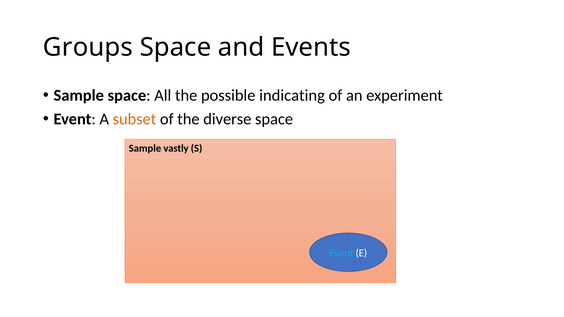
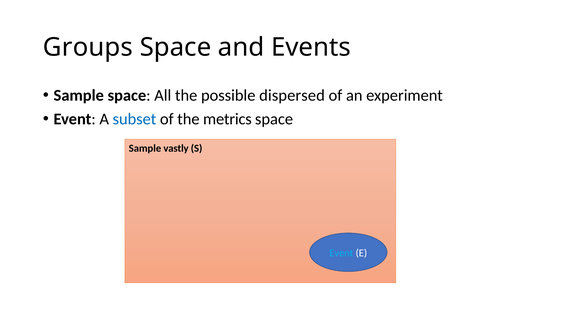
indicating: indicating -> dispersed
subset colour: orange -> blue
diverse: diverse -> metrics
